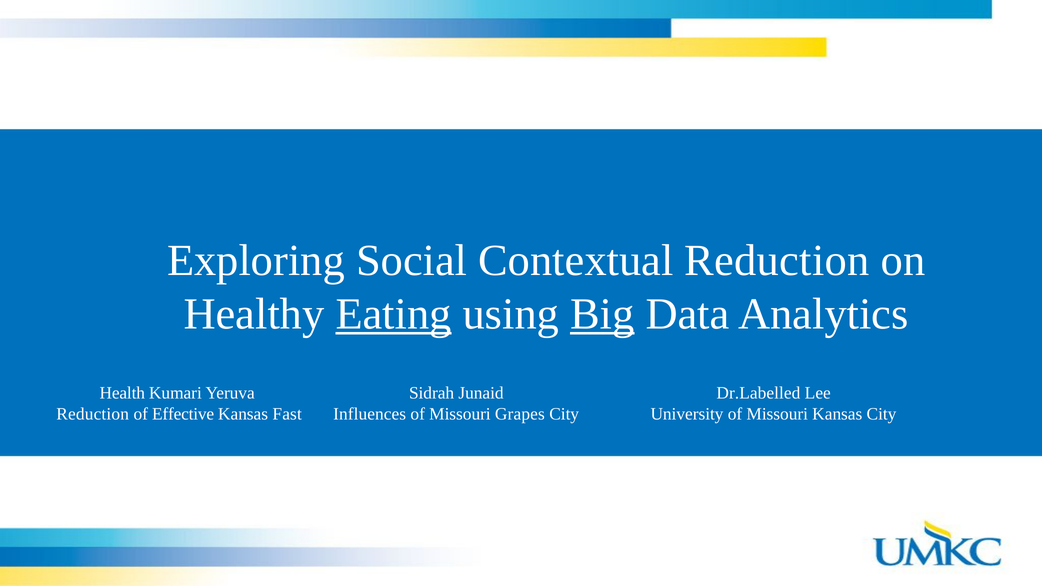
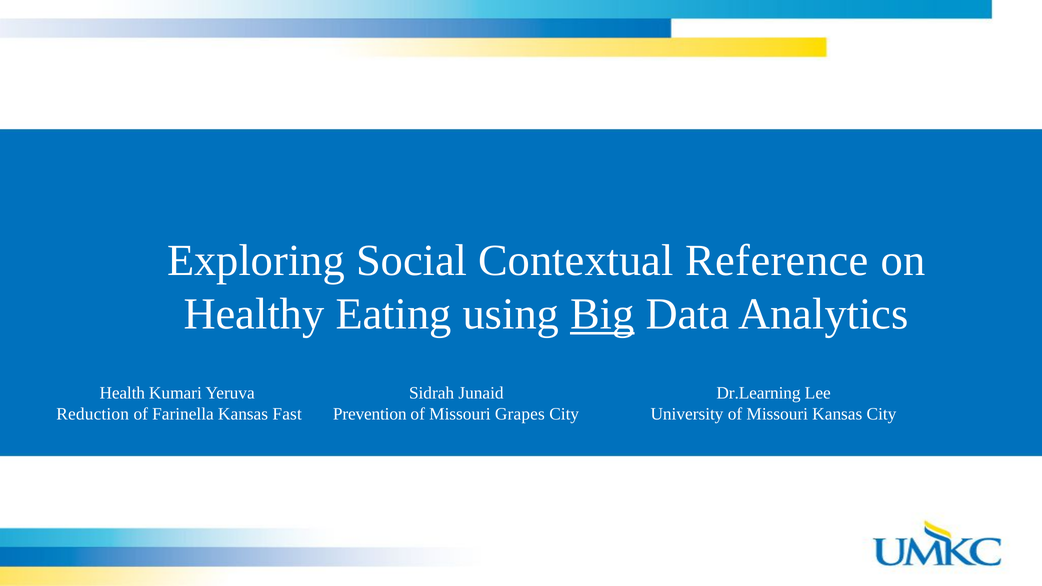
Contextual Reduction: Reduction -> Reference
Eating underline: present -> none
Dr.Labelled: Dr.Labelled -> Dr.Learning
Effective: Effective -> Farinella
Influences: Influences -> Prevention
